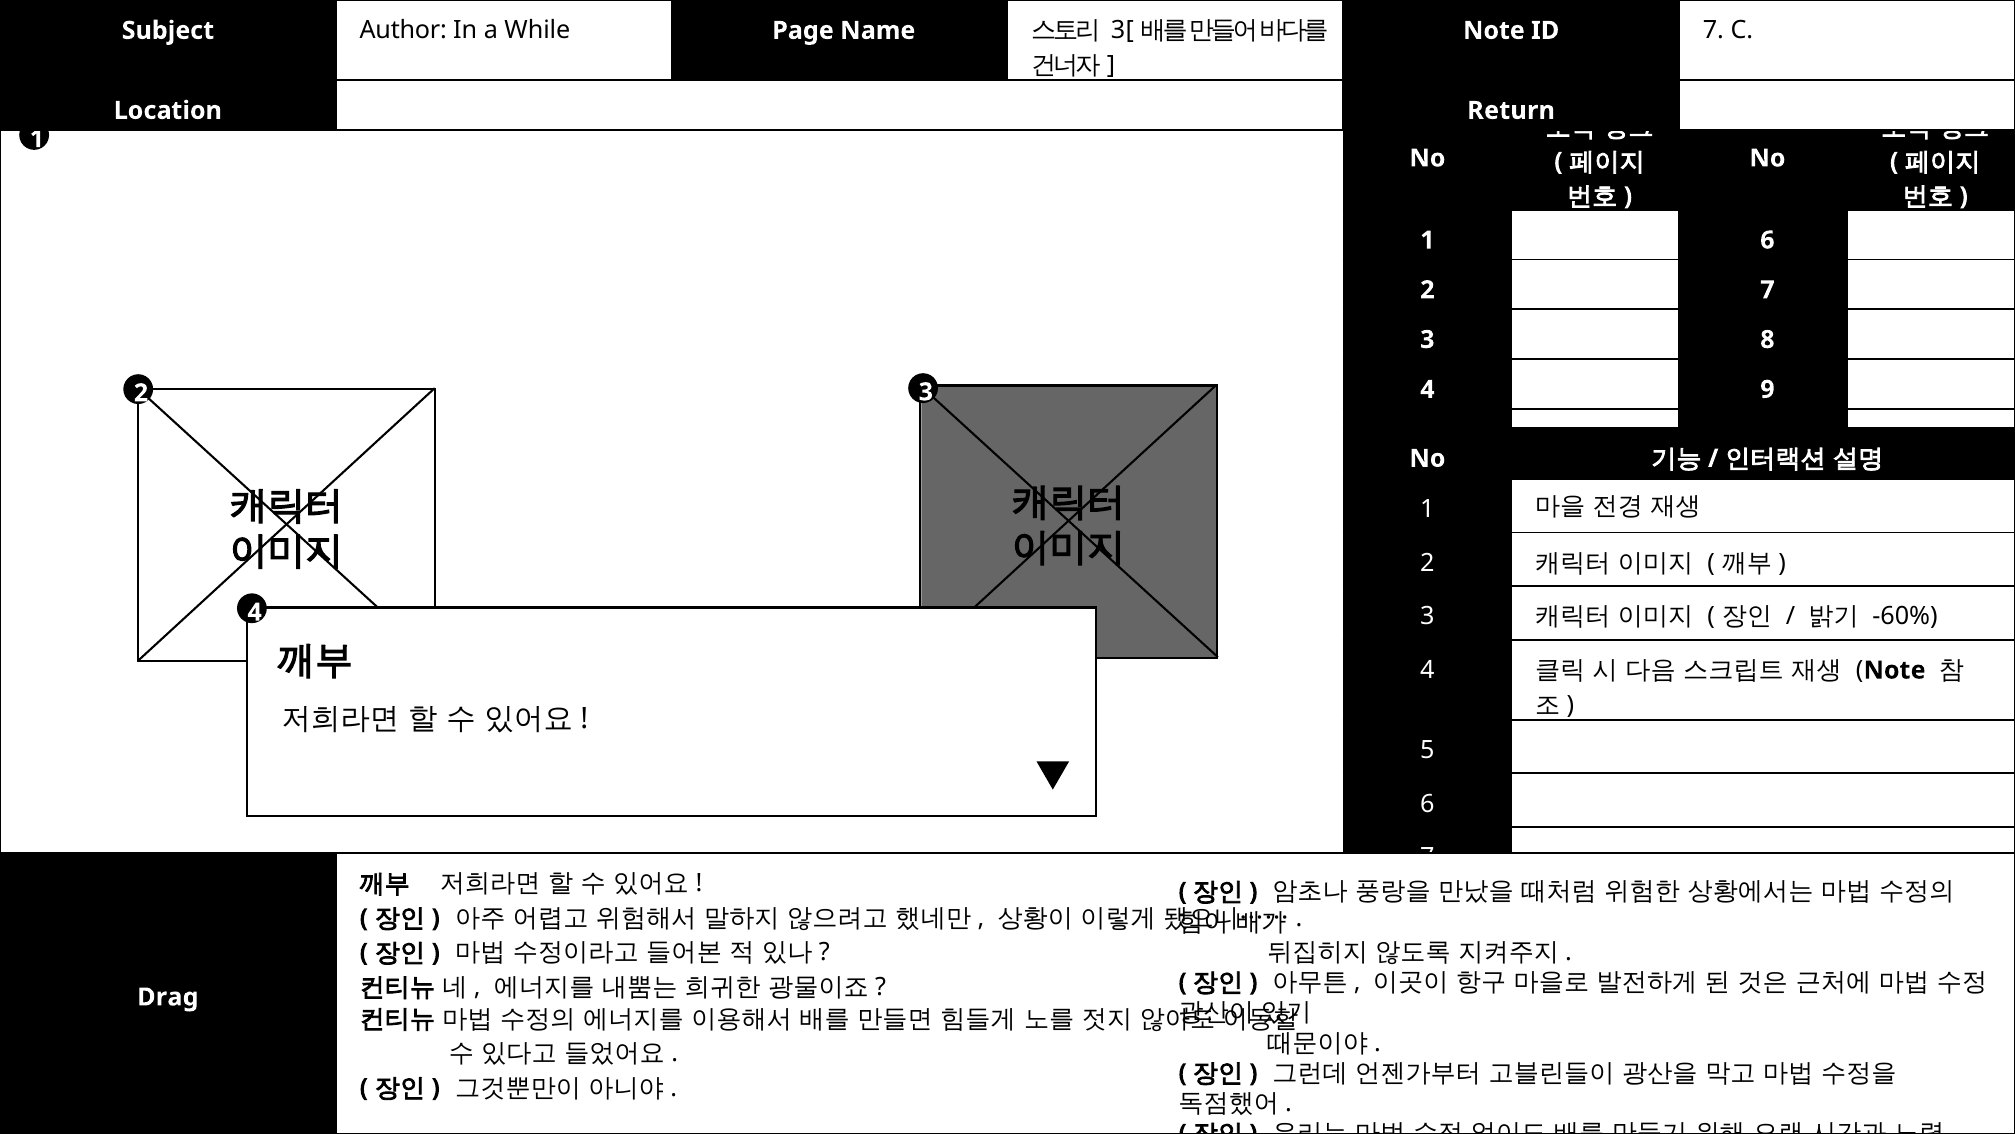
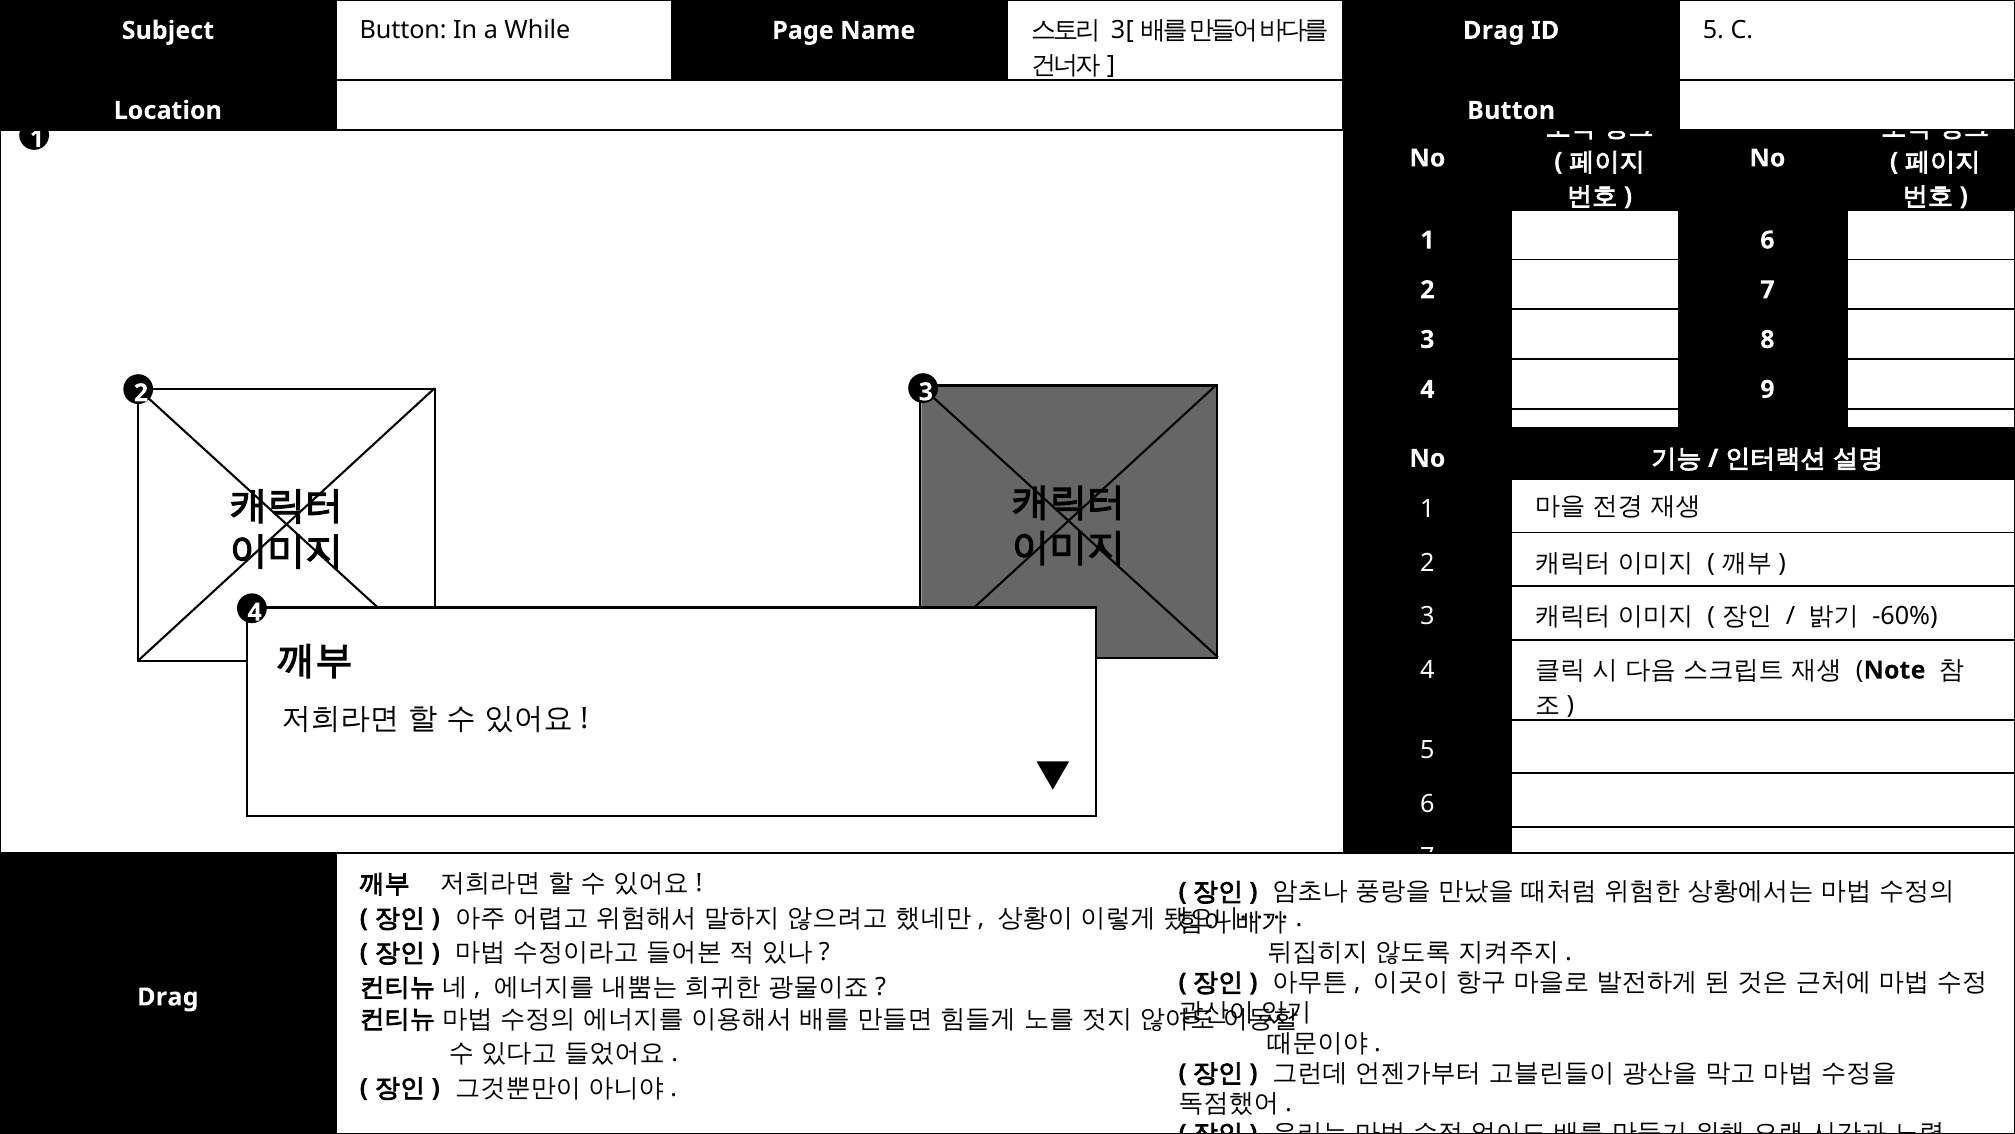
Subject Author: Author -> Button
Note at (1494, 31): Note -> Drag
ID 7: 7 -> 5
Location Return: Return -> Button
